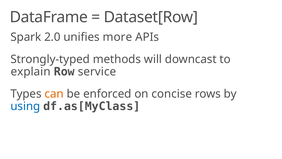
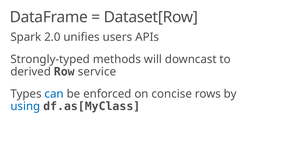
more: more -> users
explain: explain -> derived
can colour: orange -> blue
